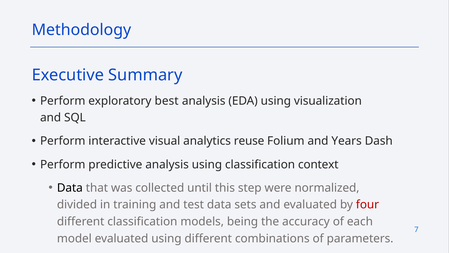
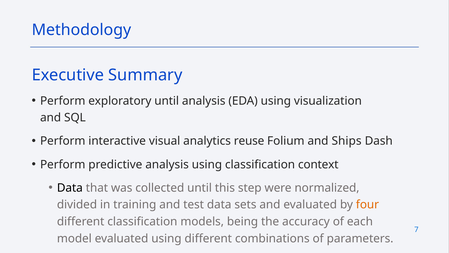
exploratory best: best -> until
Years: Years -> Ships
four colour: red -> orange
